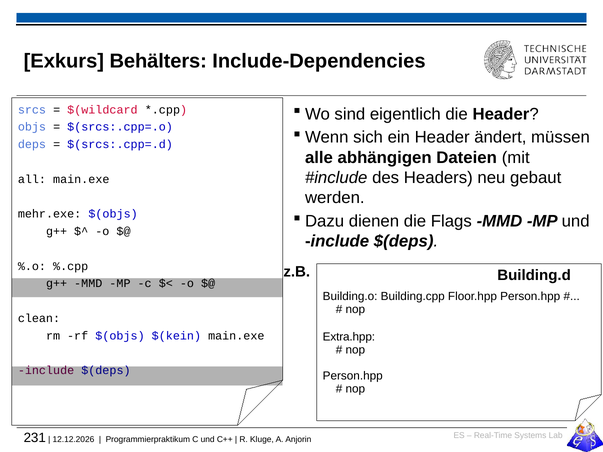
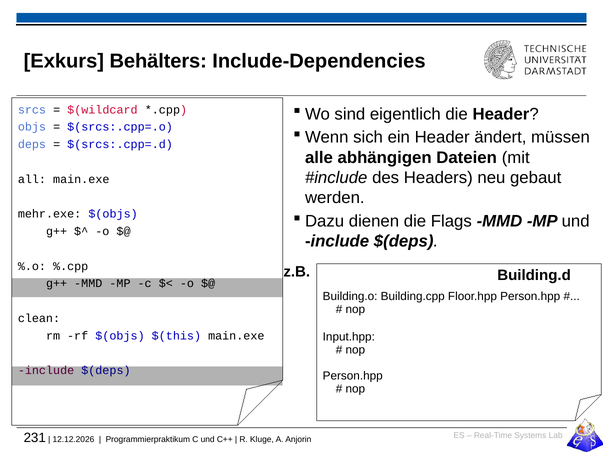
Extra.hpp: Extra.hpp -> Input.hpp
$(kein: $(kein -> $(this
